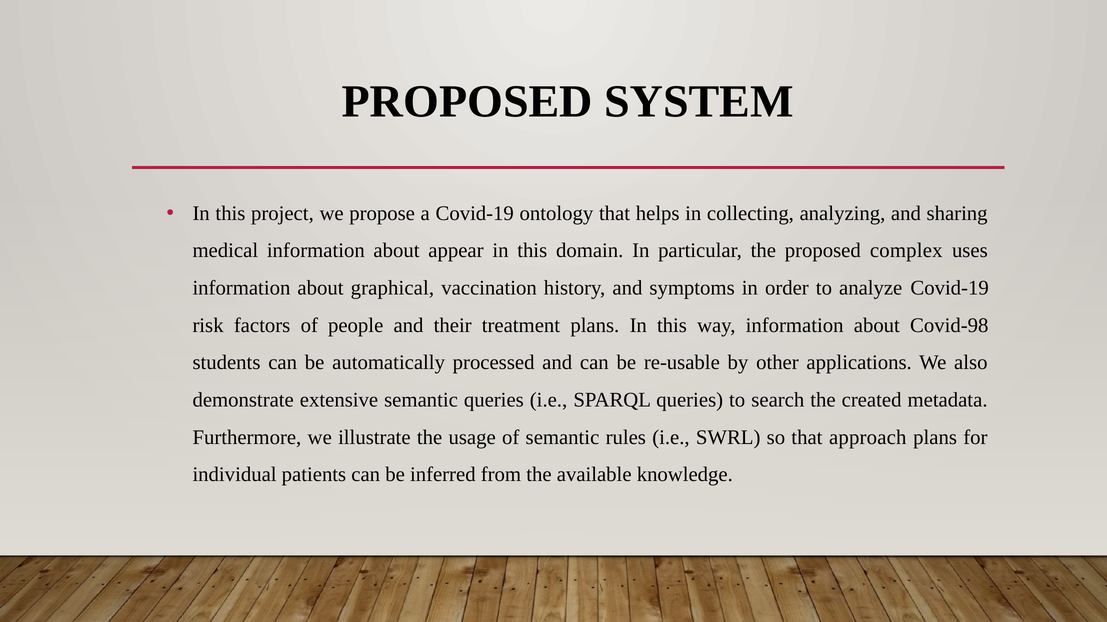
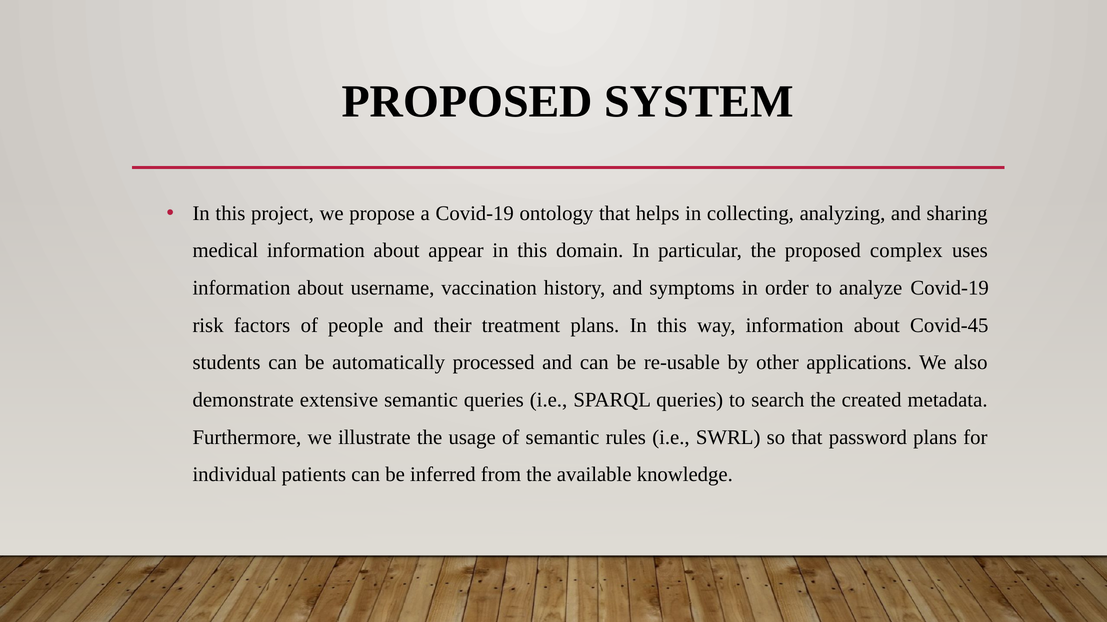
graphical: graphical -> username
Covid-98: Covid-98 -> Covid-45
approach: approach -> password
